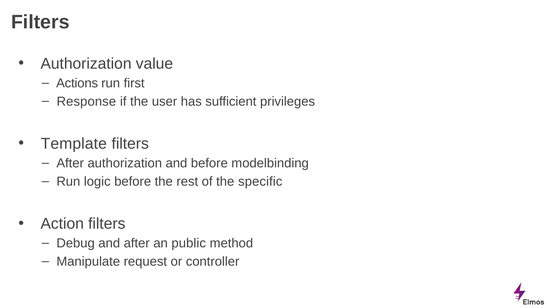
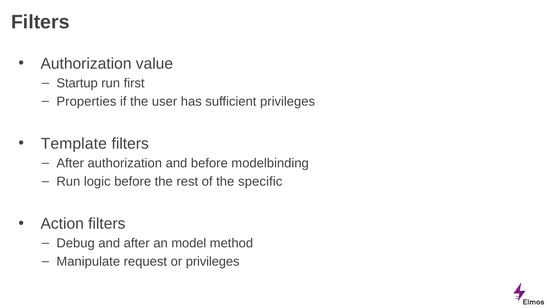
Actions: Actions -> Startup
Response: Response -> Properties
public: public -> model
or controller: controller -> privileges
